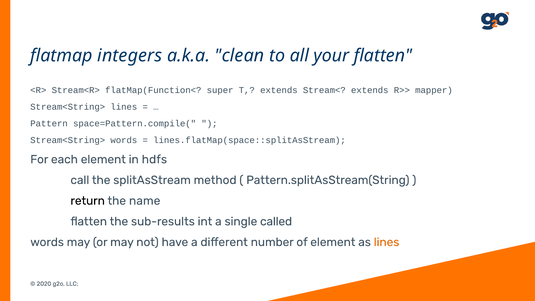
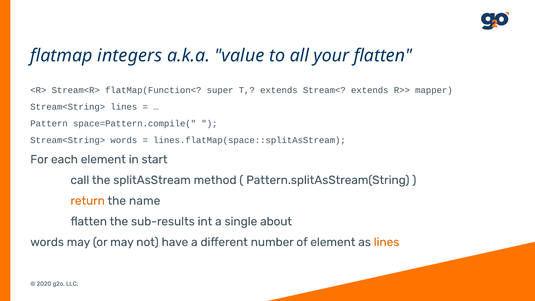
clean: clean -> value
hdfs: hdfs -> start
return colour: black -> orange
called: called -> about
